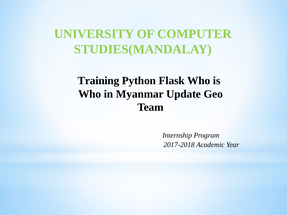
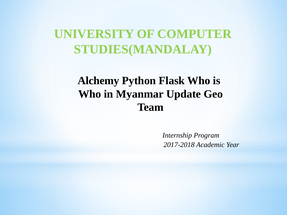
Training: Training -> Alchemy
